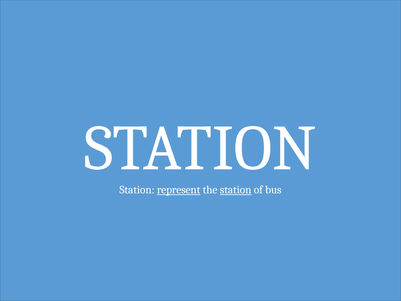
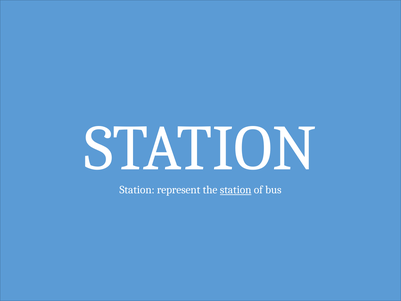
represent underline: present -> none
